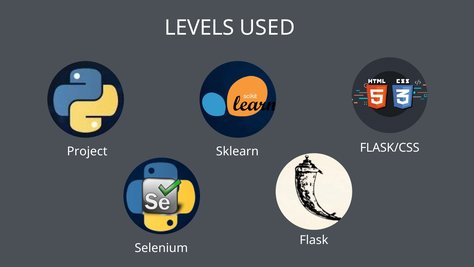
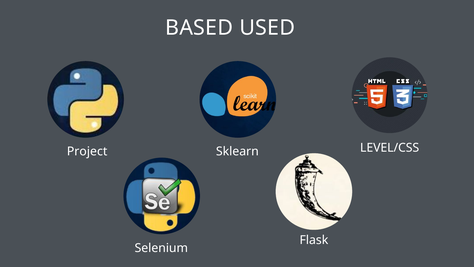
LEVELS: LEVELS -> BASED
FLASK/CSS: FLASK/CSS -> LEVEL/CSS
